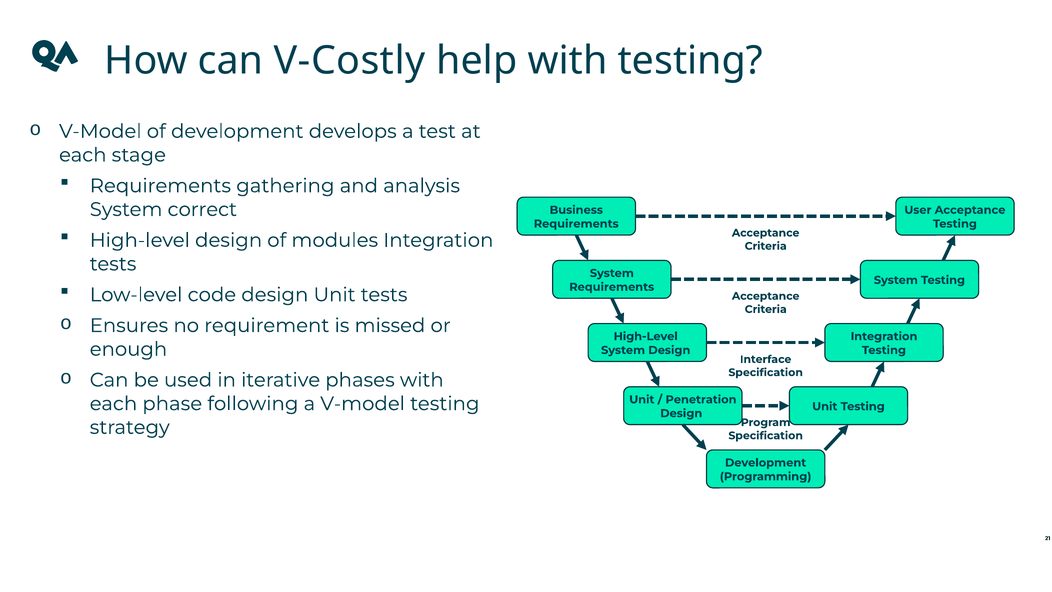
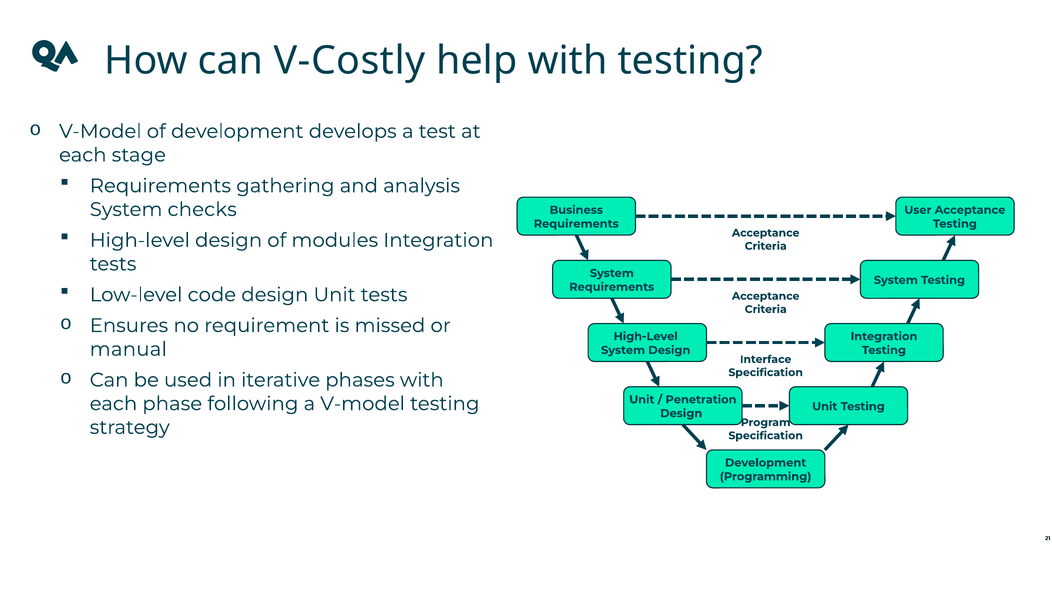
correct: correct -> checks
enough: enough -> manual
